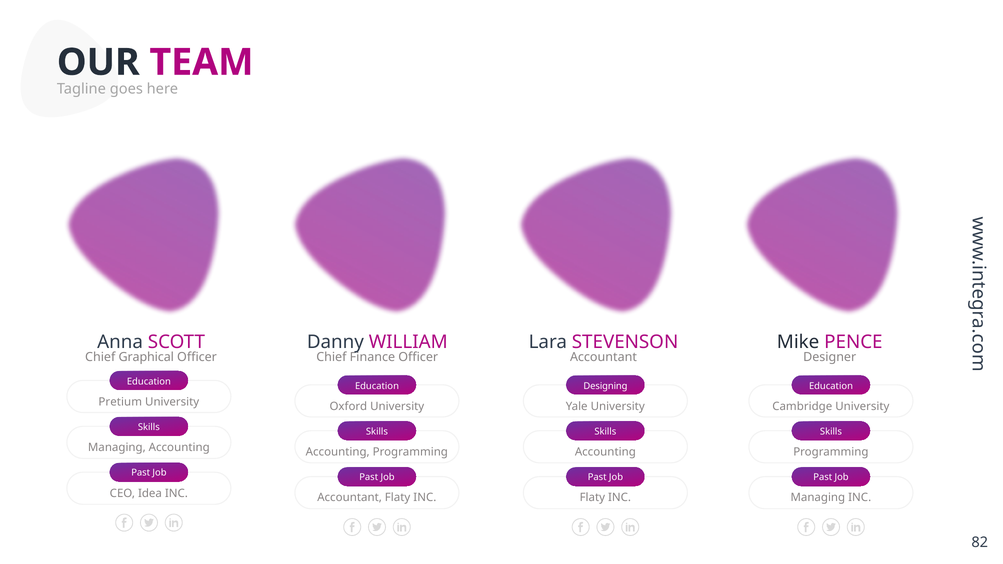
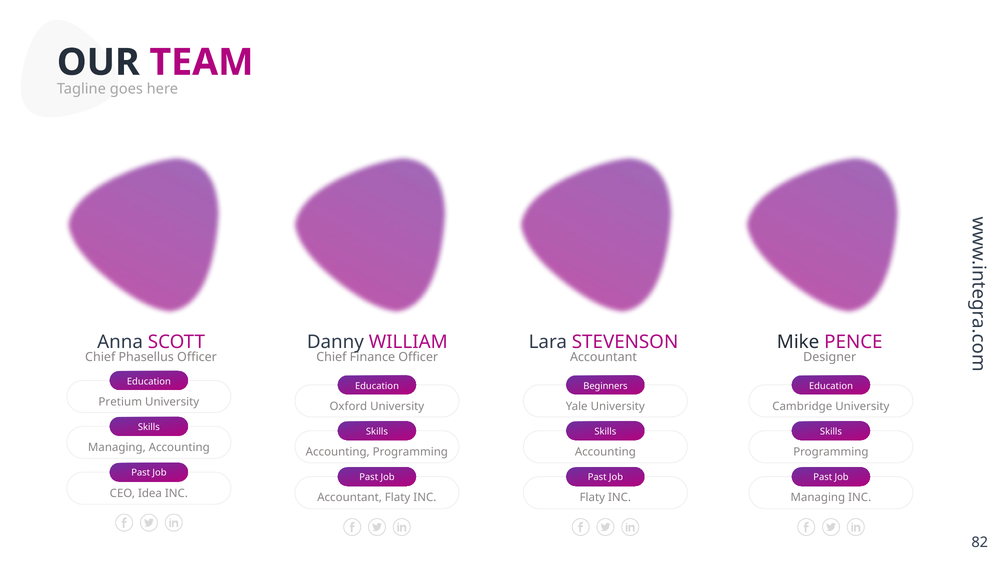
Graphical: Graphical -> Phasellus
Designing: Designing -> Beginners
